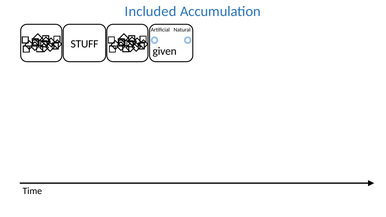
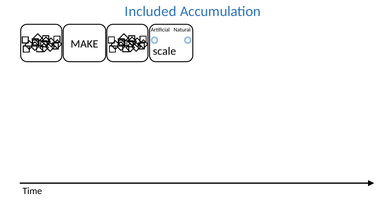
STUFF: STUFF -> MAKE
given: given -> scale
